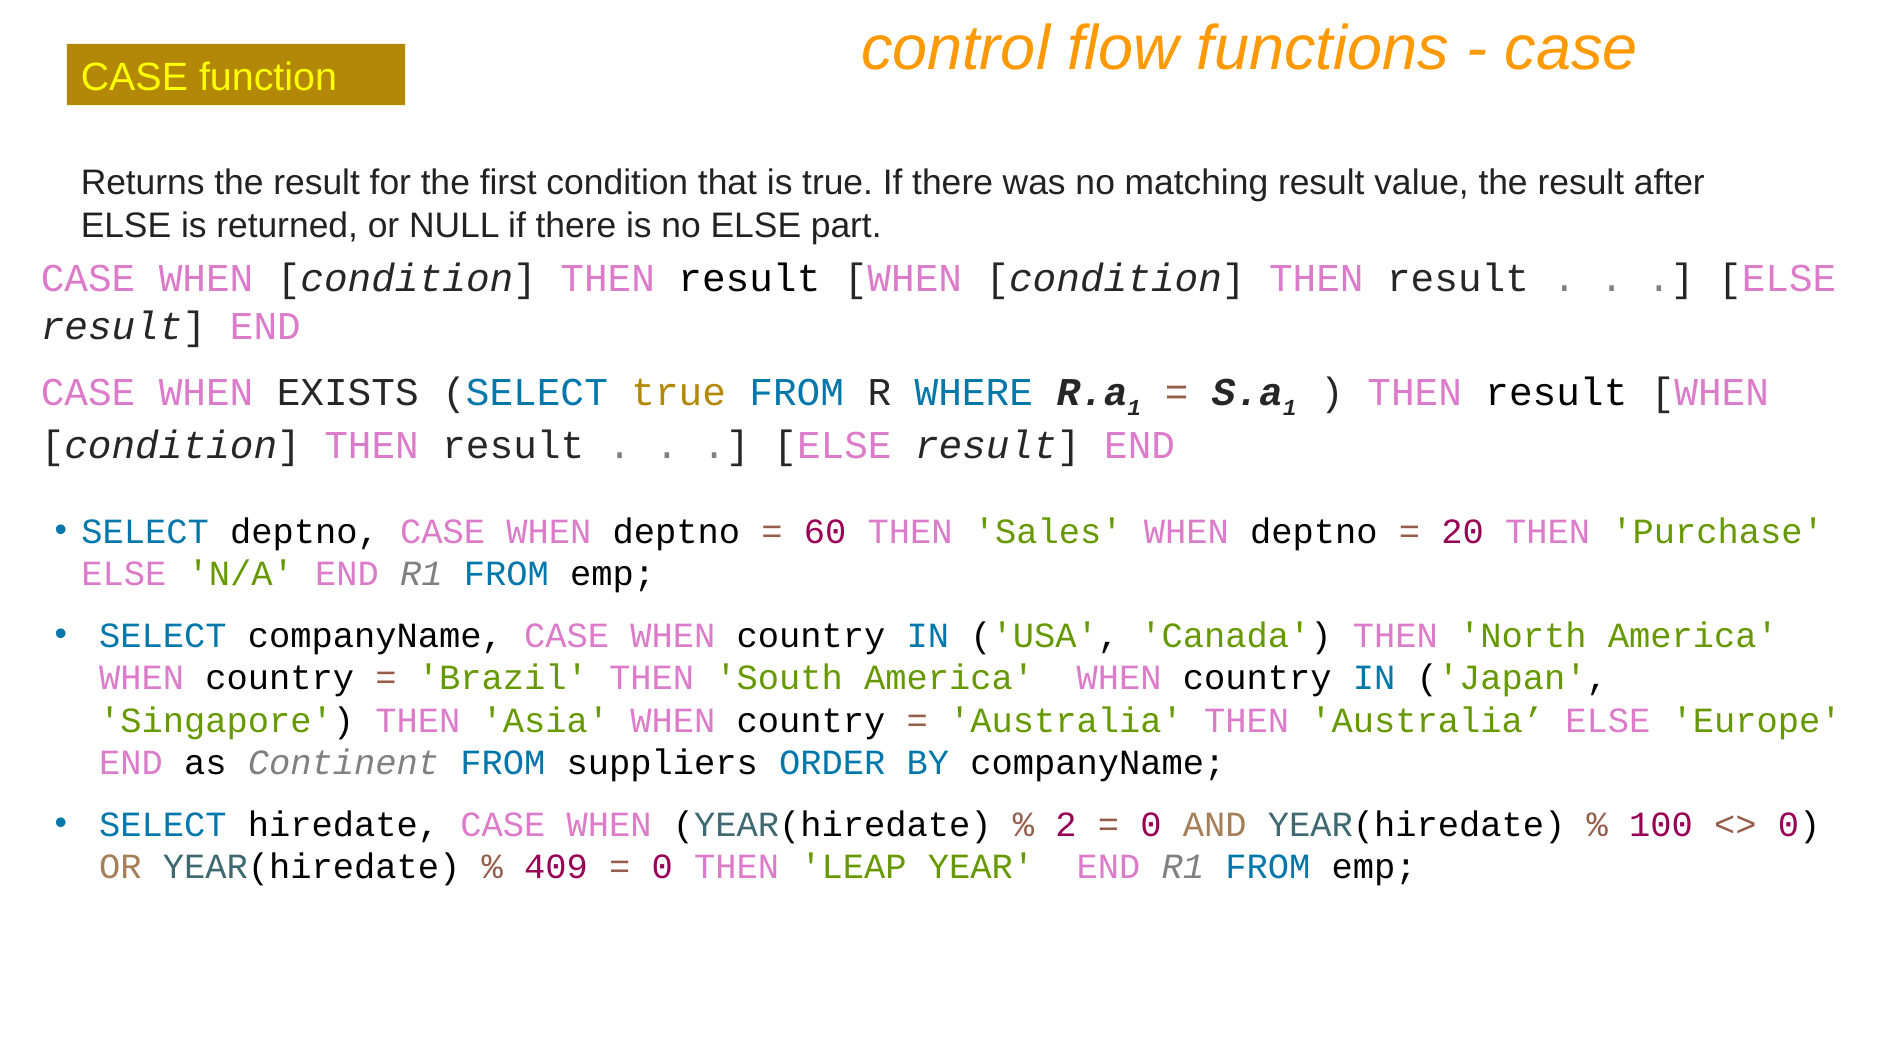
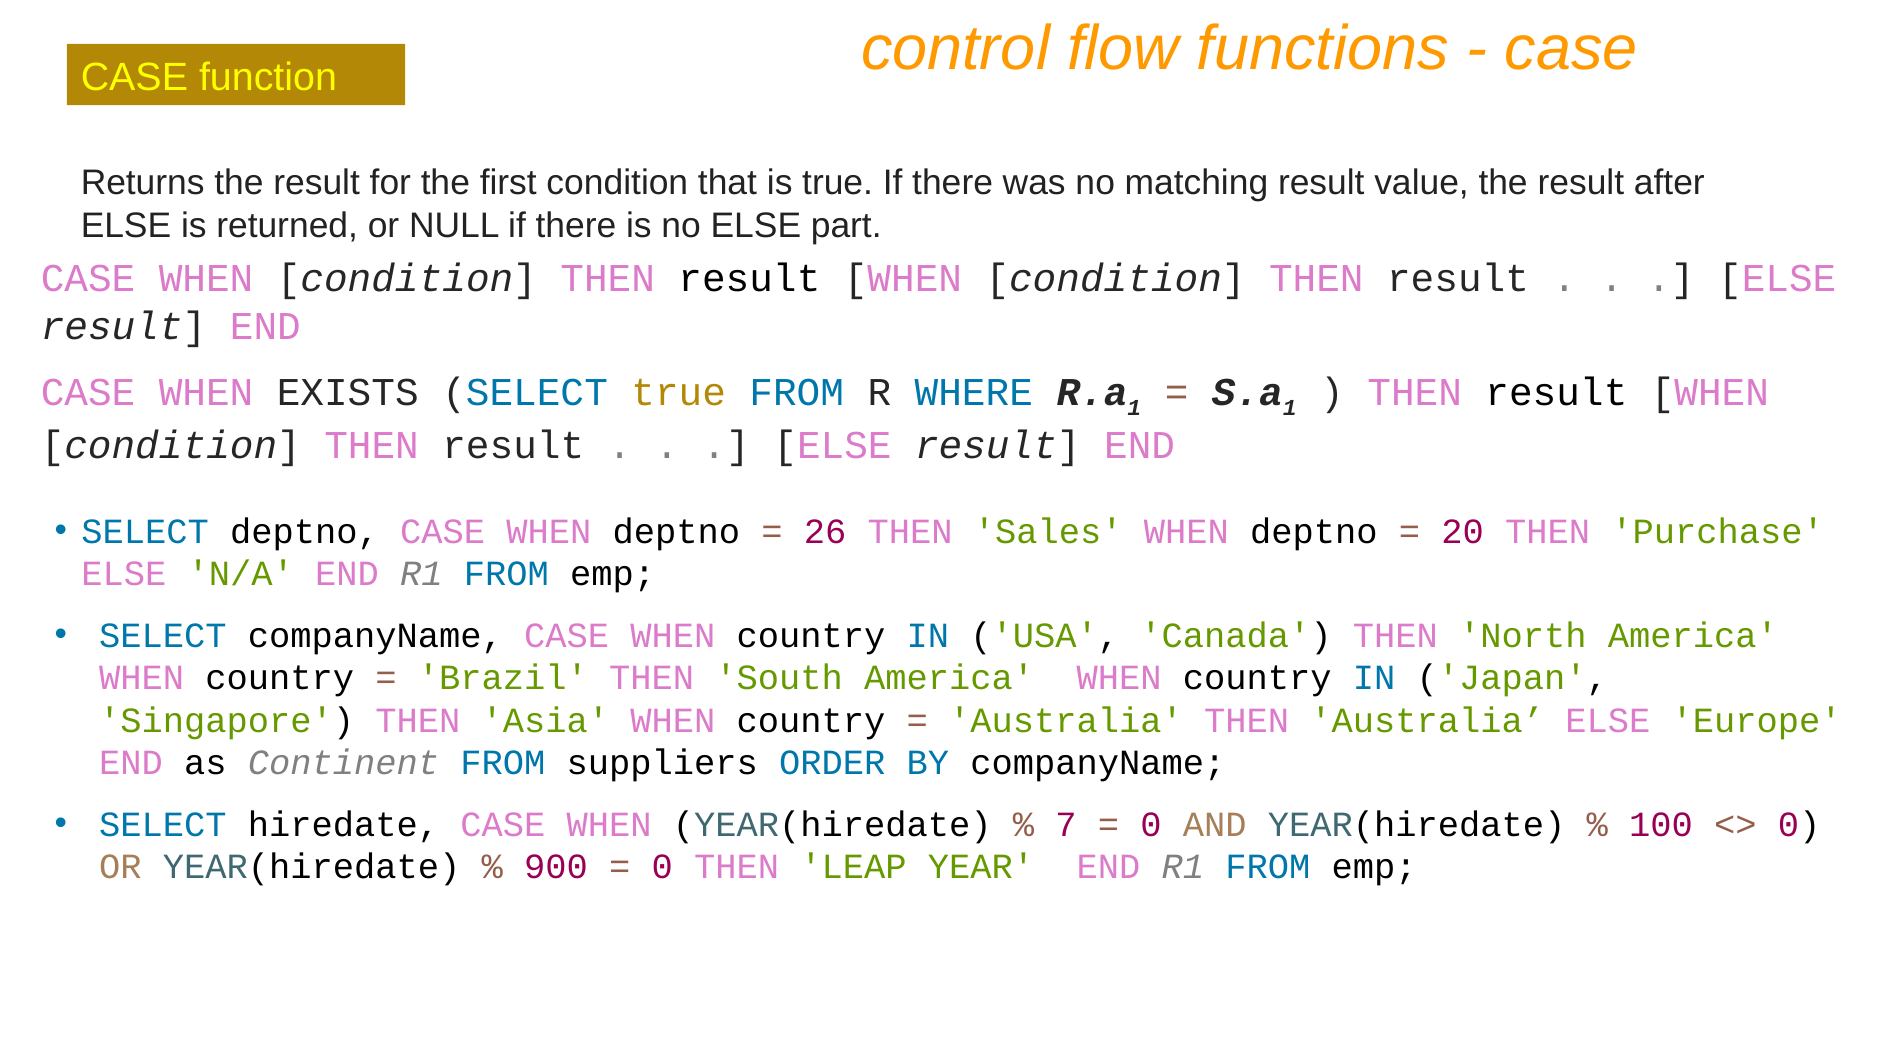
60: 60 -> 26
2: 2 -> 7
409: 409 -> 900
